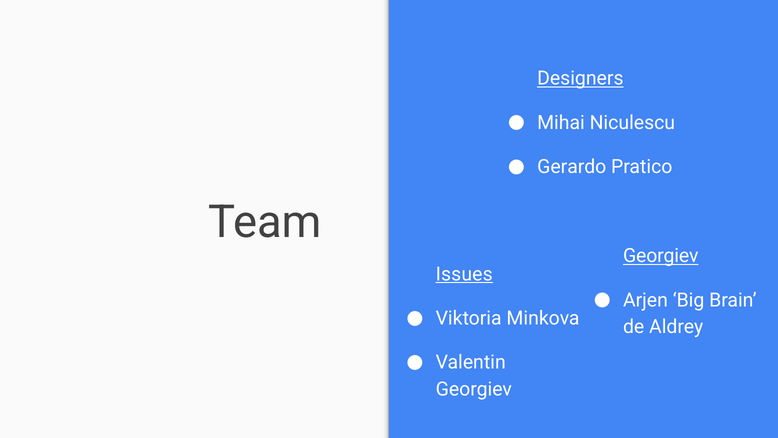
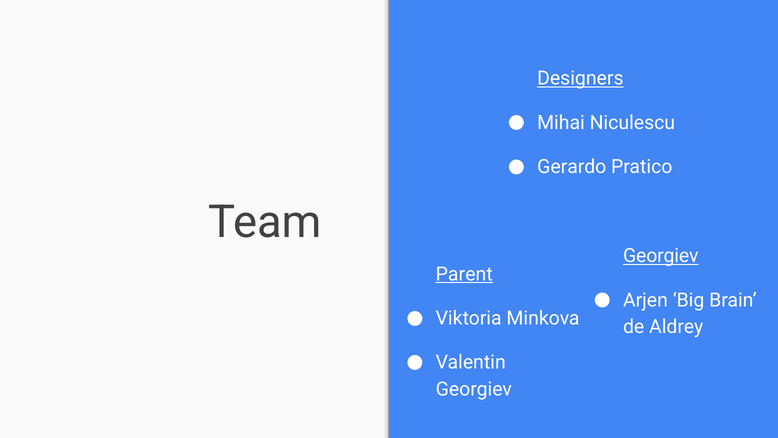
Issues: Issues -> Parent
